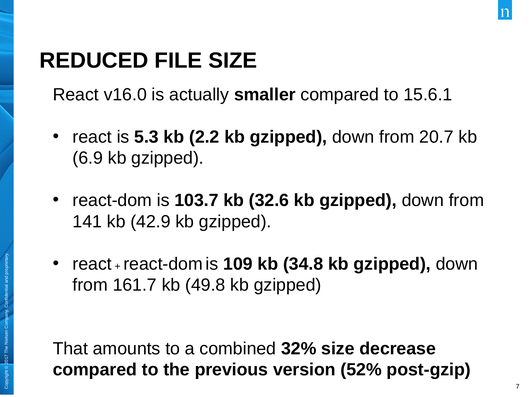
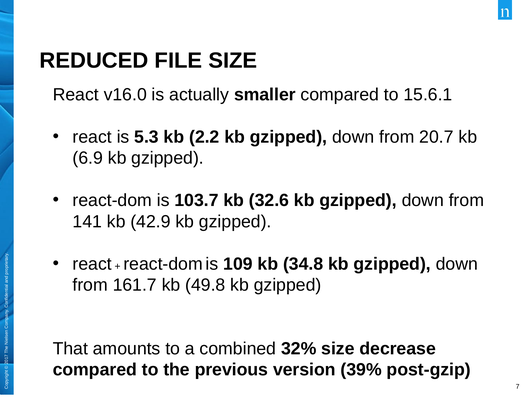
52%: 52% -> 39%
